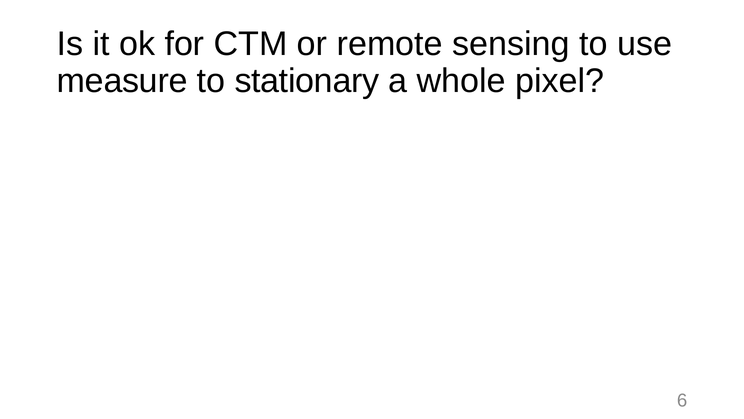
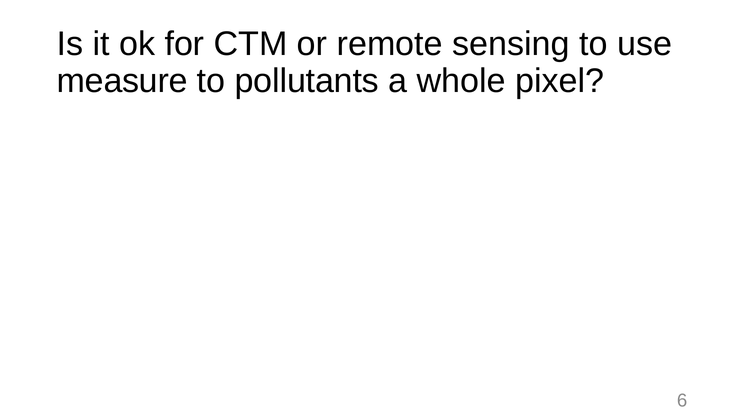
stationary: stationary -> pollutants
